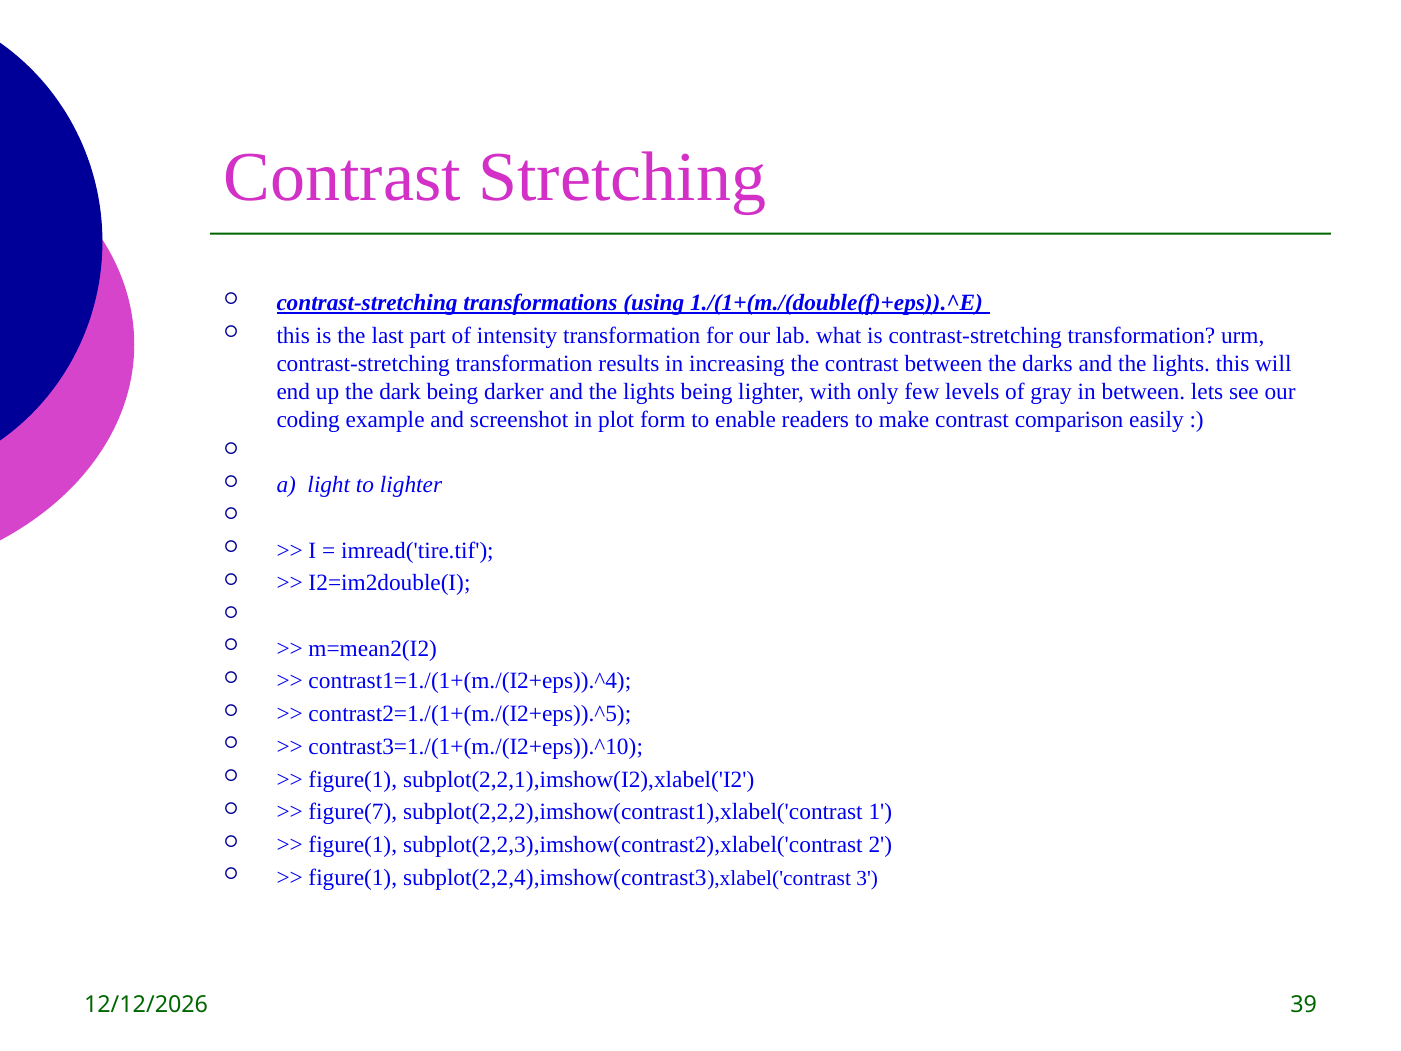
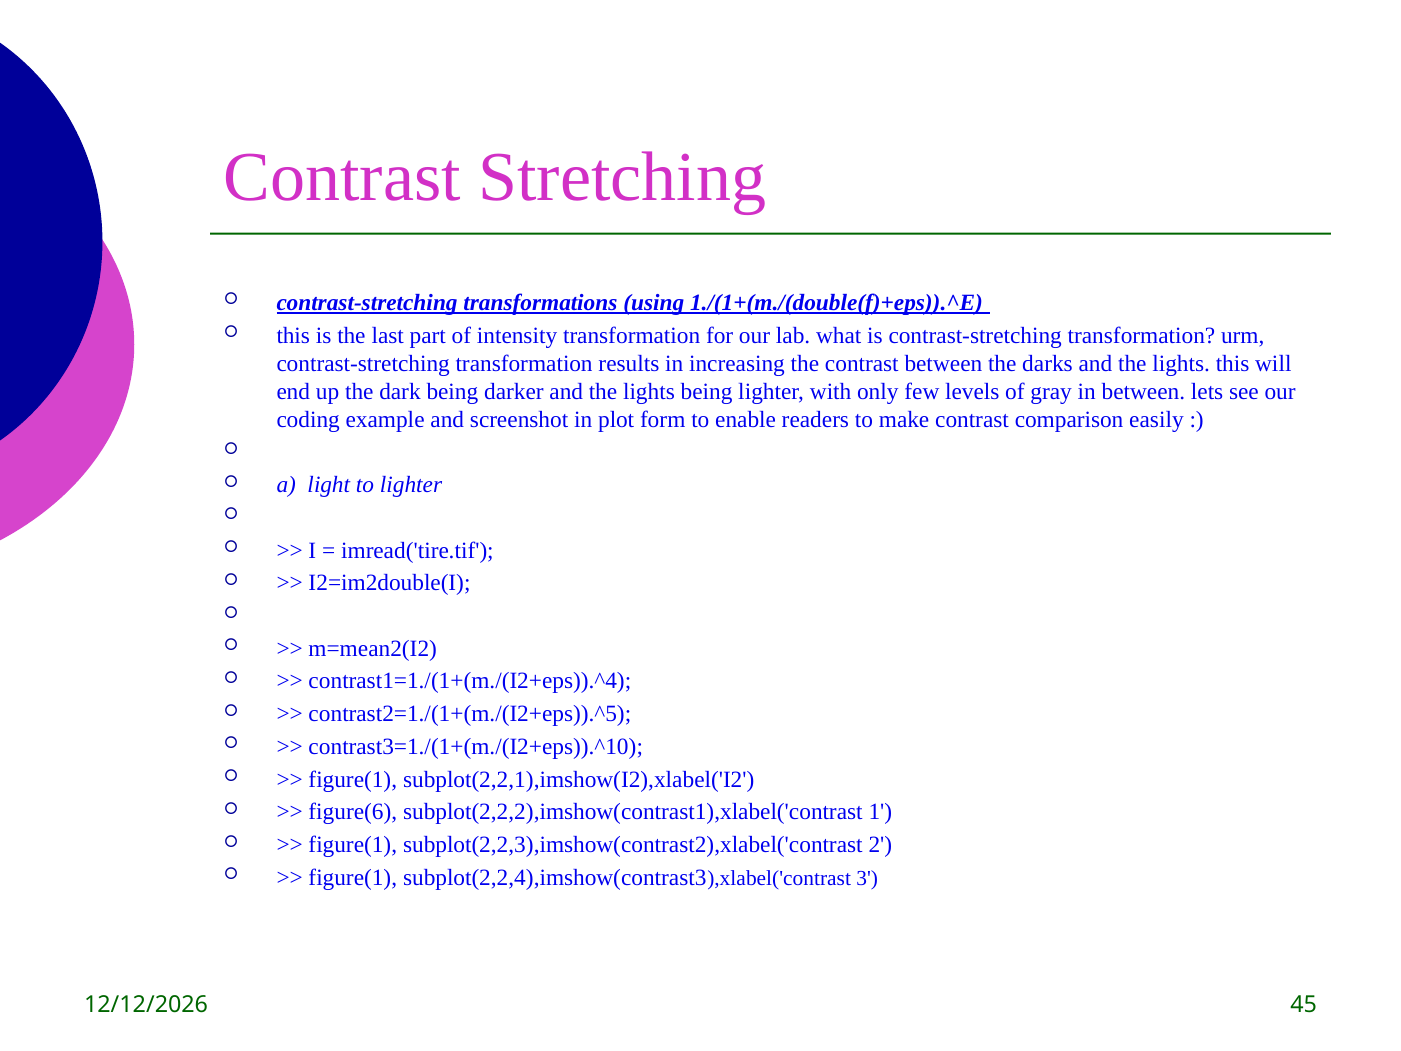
figure(7: figure(7 -> figure(6
39: 39 -> 45
